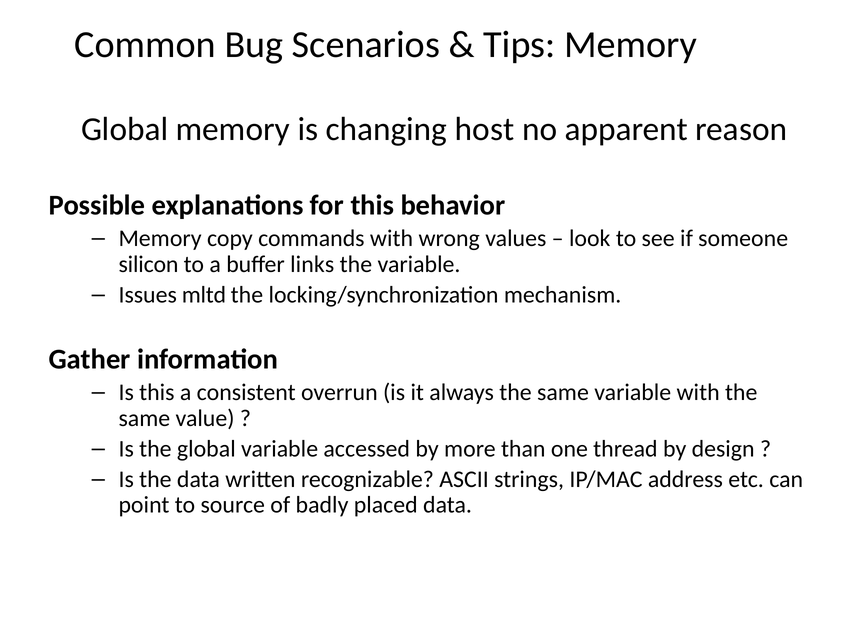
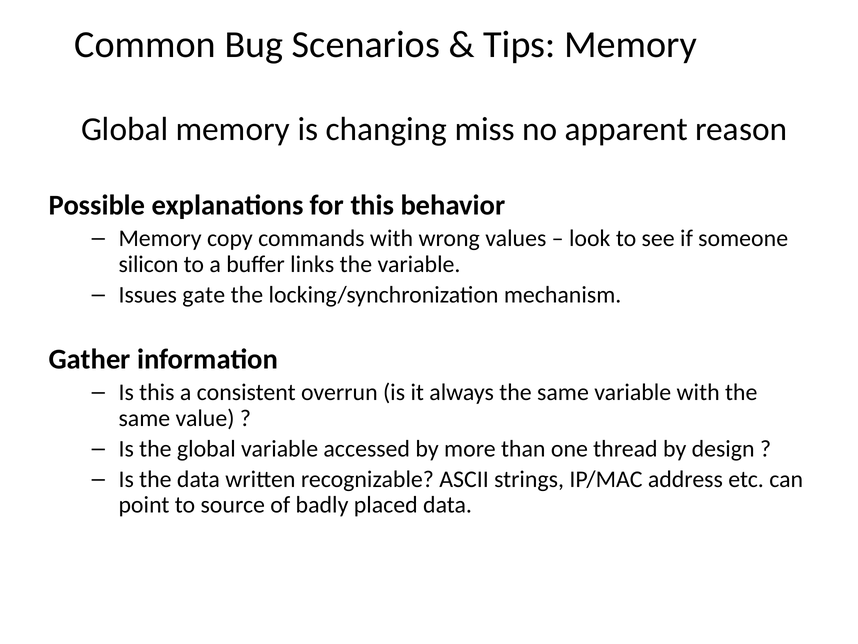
host: host -> miss
mltd: mltd -> gate
